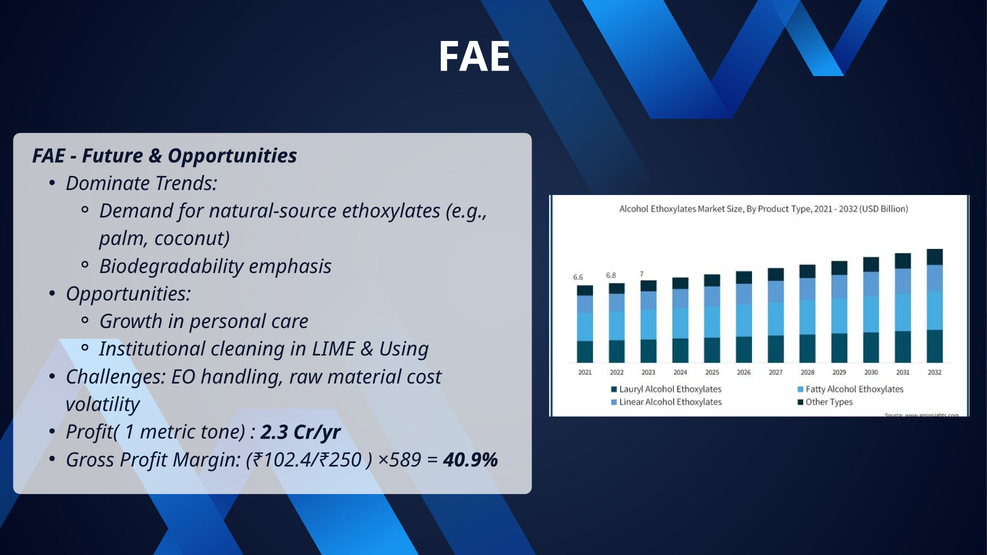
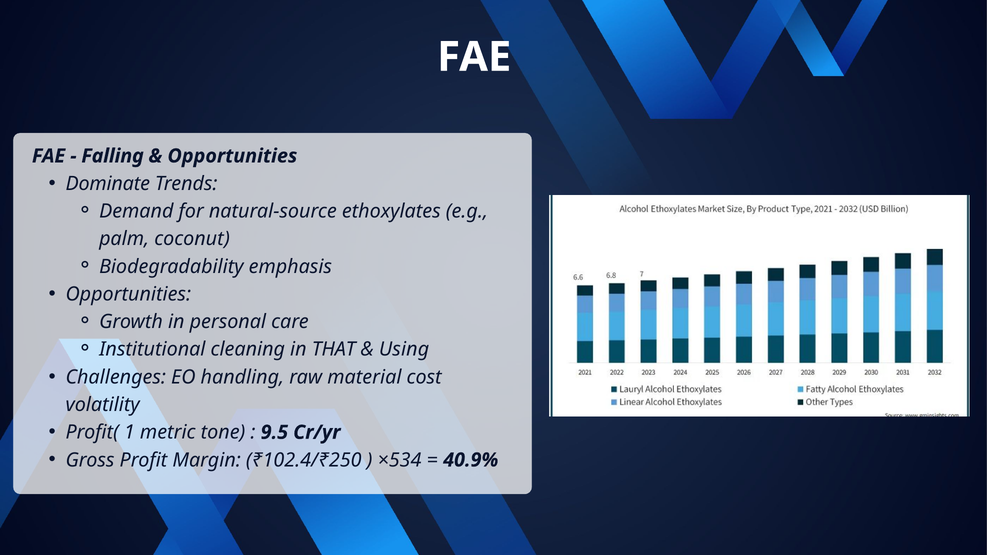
Future: Future -> Falling
LIME: LIME -> THAT
2.3: 2.3 -> 9.5
×589: ×589 -> ×534
